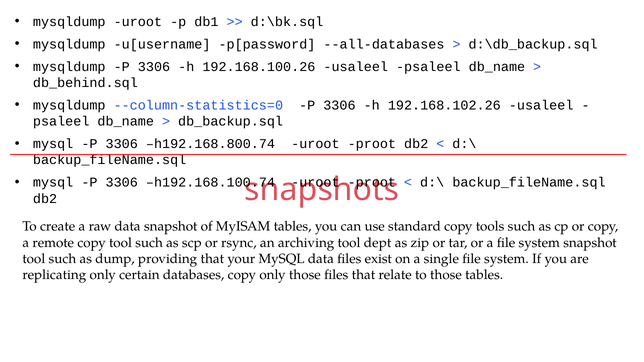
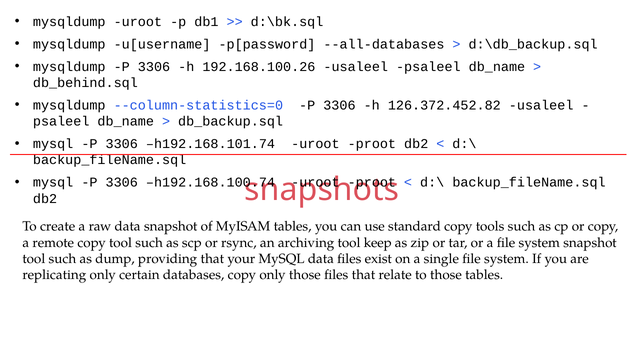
192.168.102.26: 192.168.102.26 -> 126.372.452.82
h192.168.800.74: h192.168.800.74 -> h192.168.101.74
dept: dept -> keep
